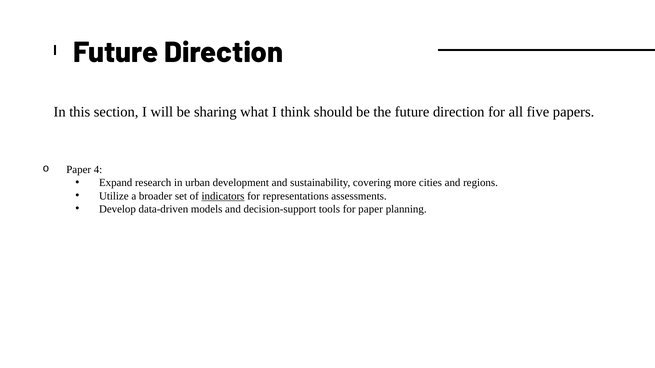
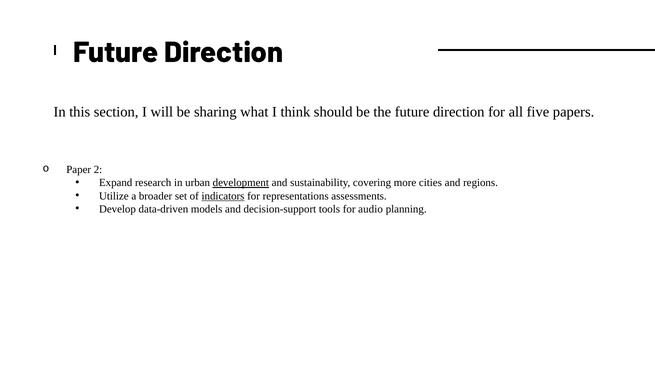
4: 4 -> 2
development underline: none -> present
for paper: paper -> audio
